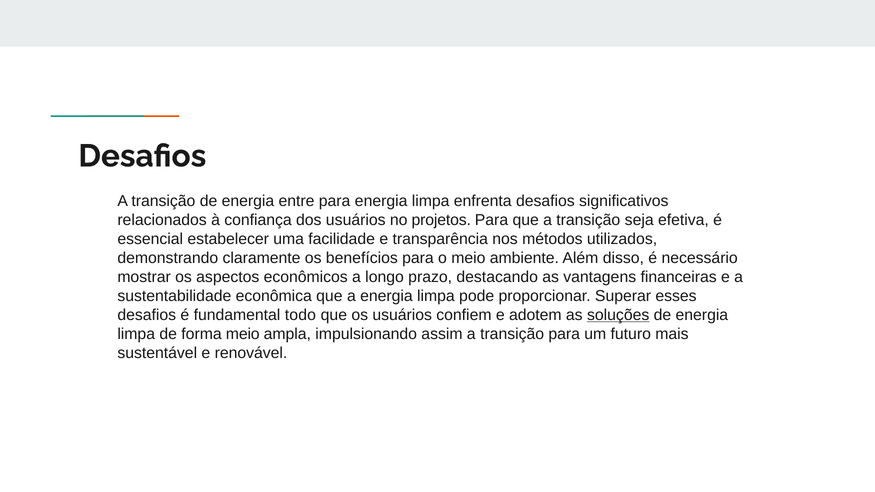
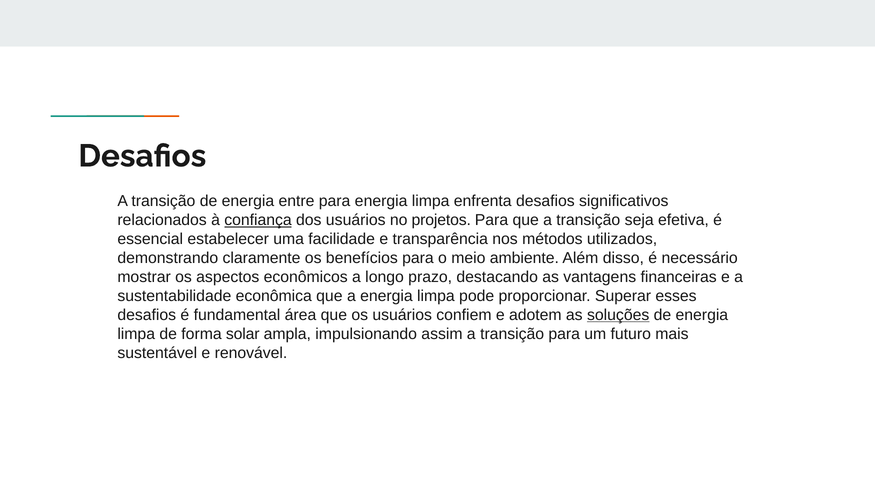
confiança underline: none -> present
todo: todo -> área
forma meio: meio -> solar
